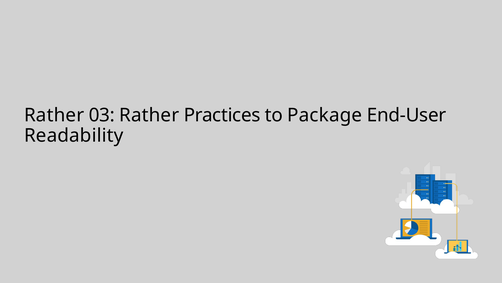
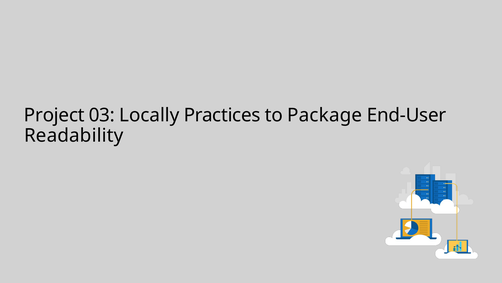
Rather at (54, 115): Rather -> Project
03 Rather: Rather -> Locally
